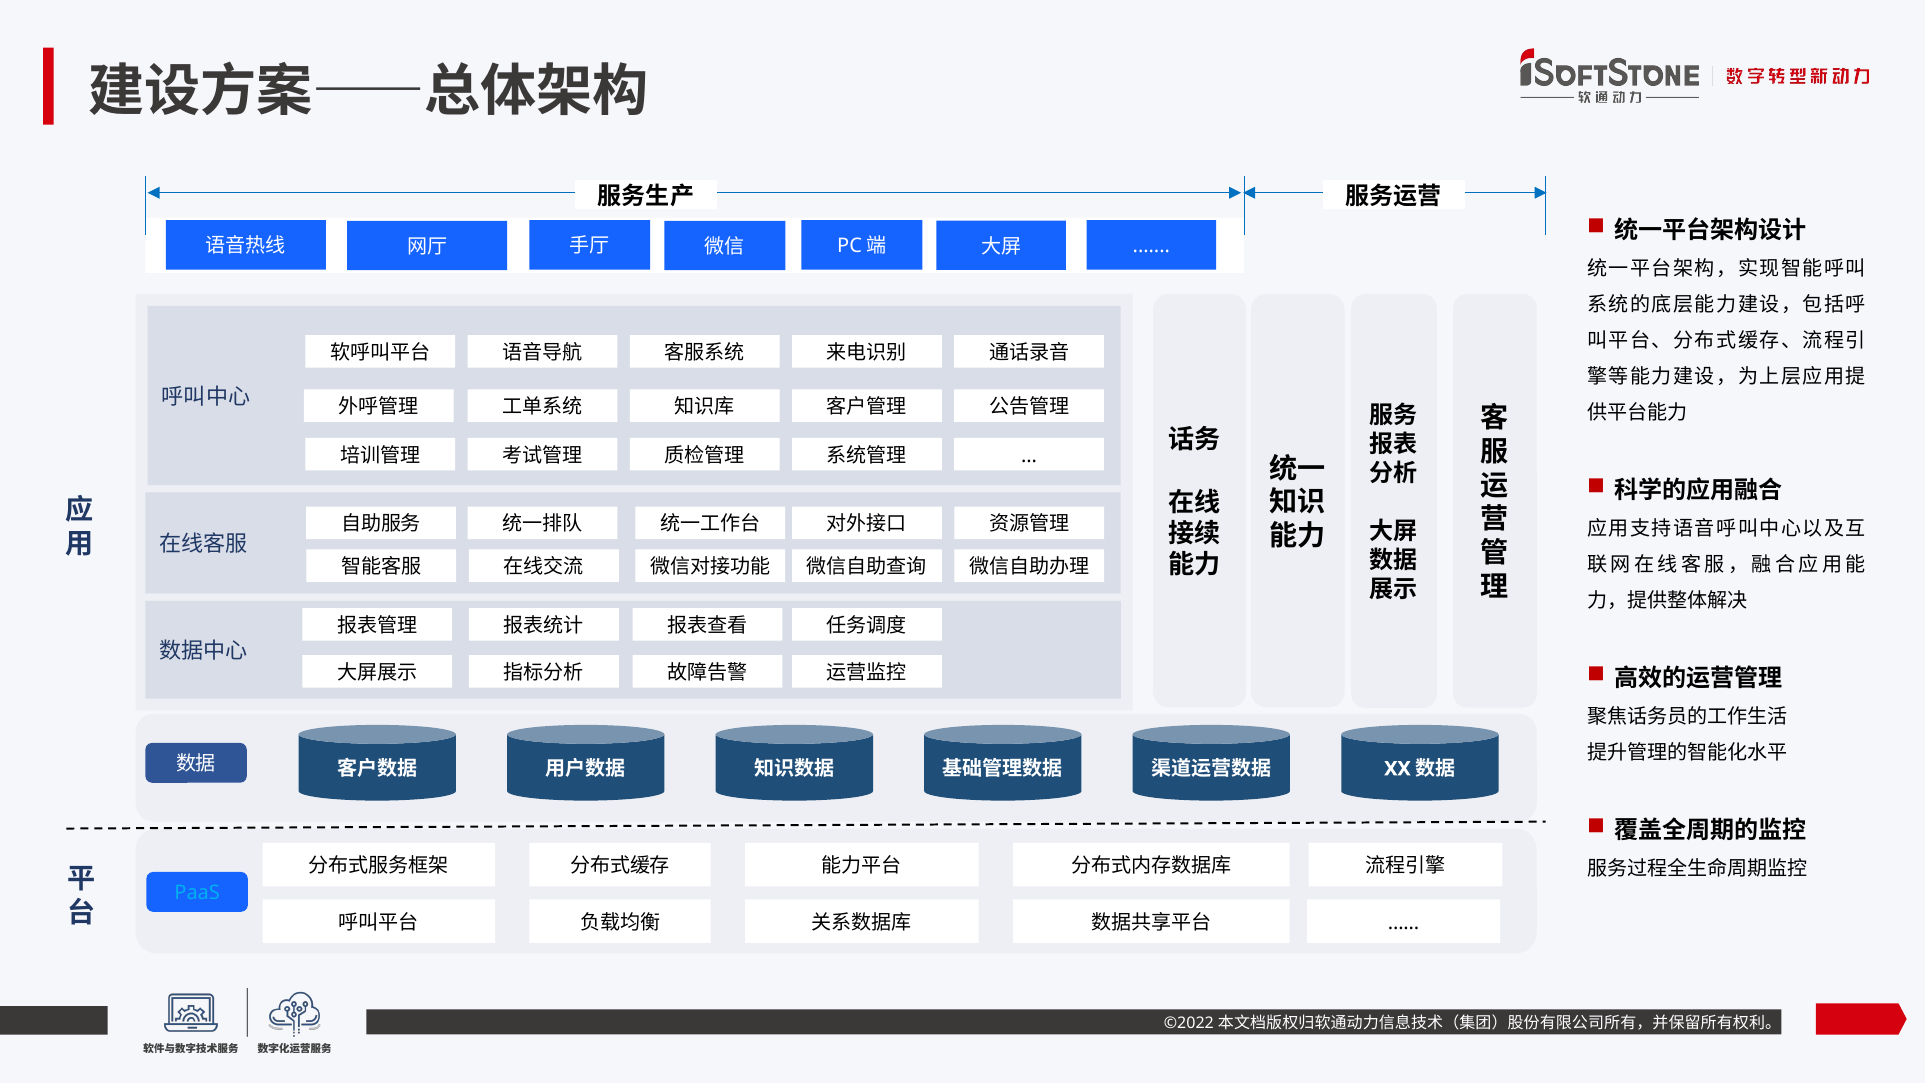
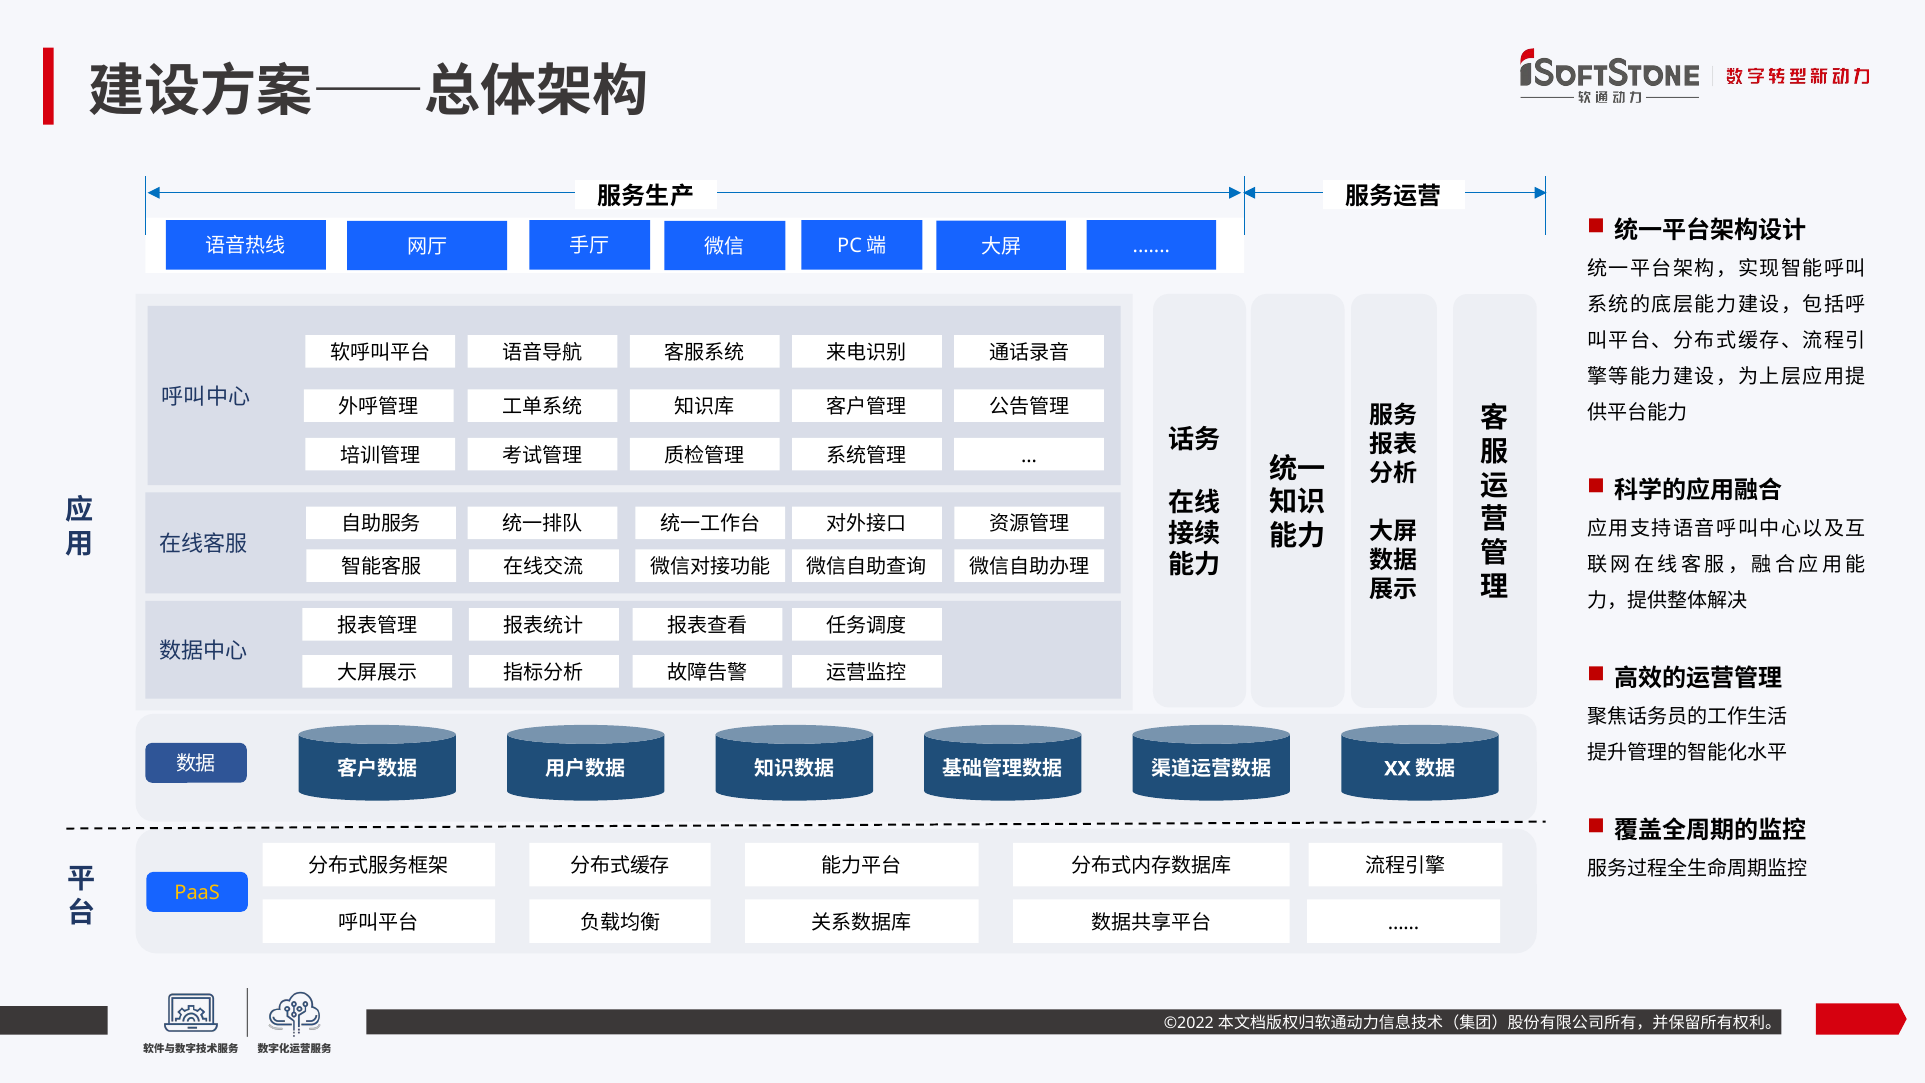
PaaS colour: light blue -> yellow
